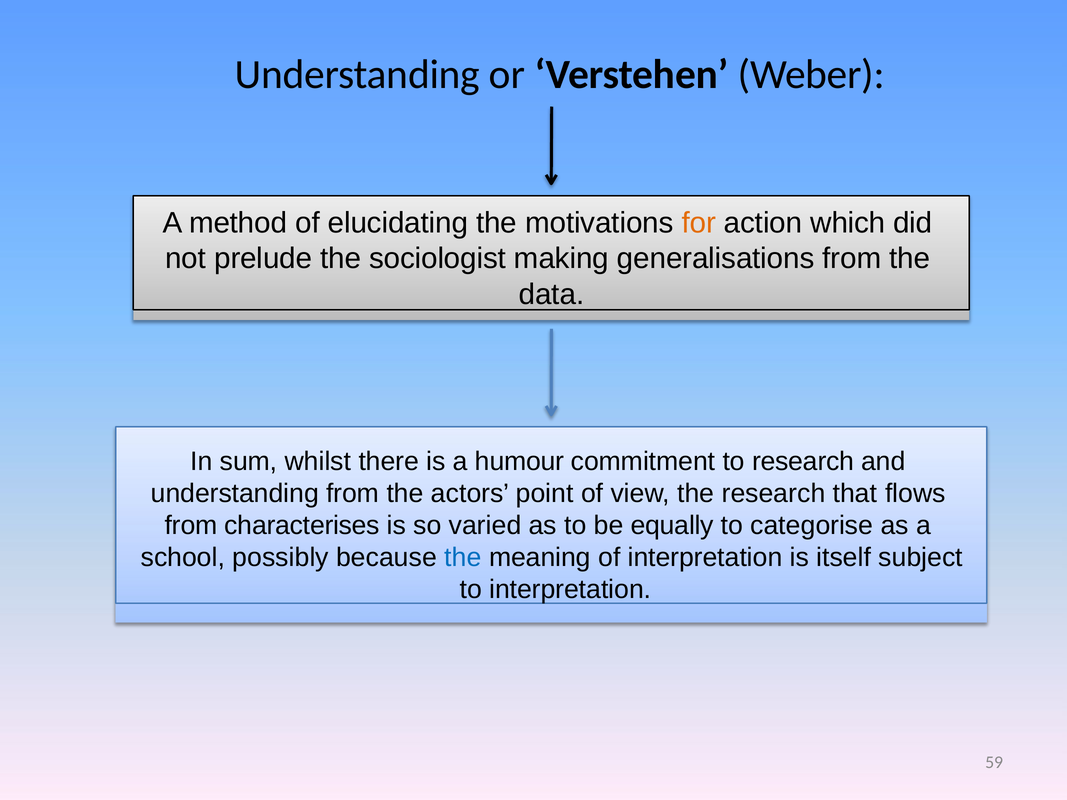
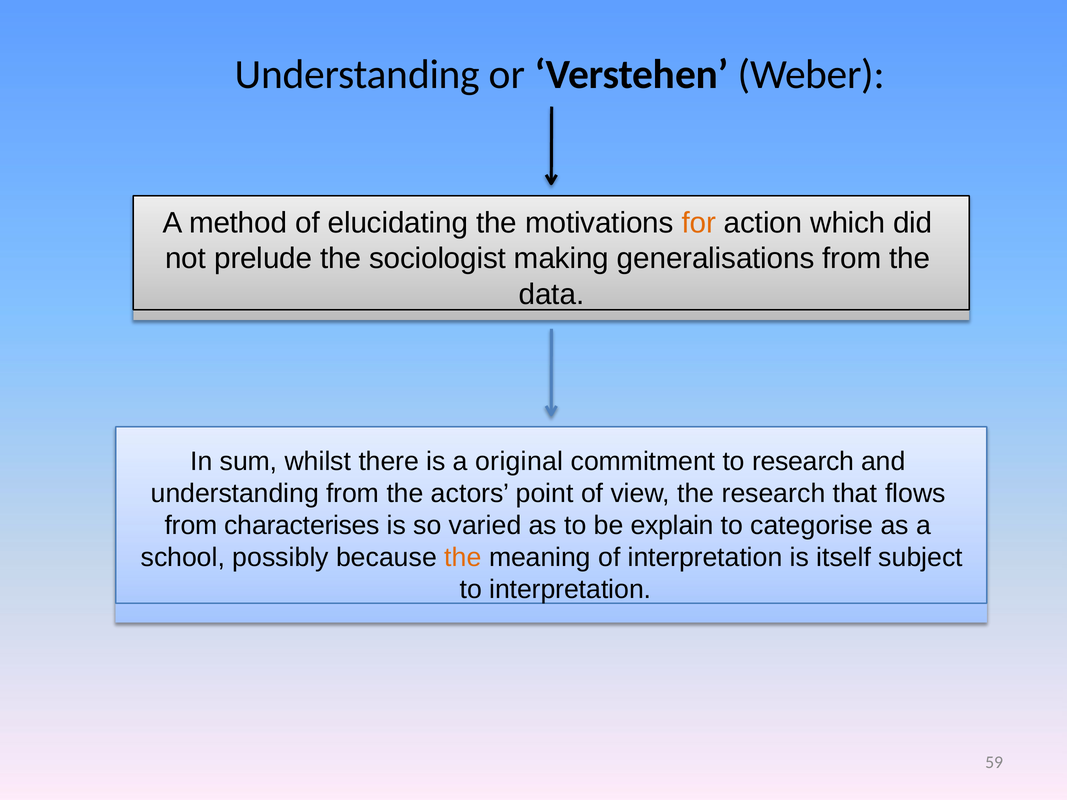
humour: humour -> original
equally: equally -> explain
the at (463, 557) colour: blue -> orange
